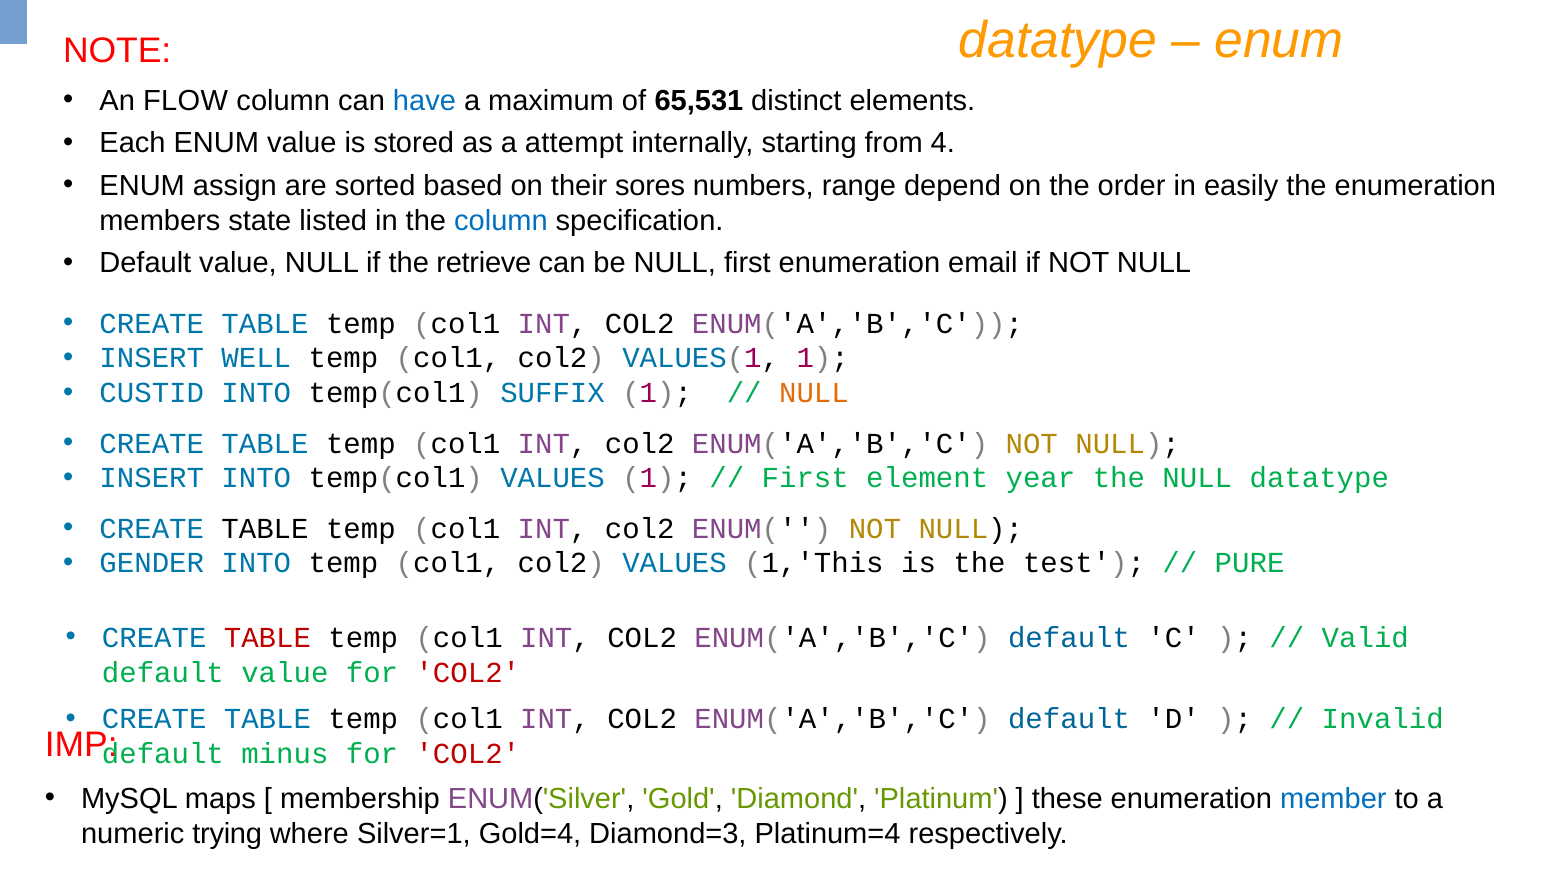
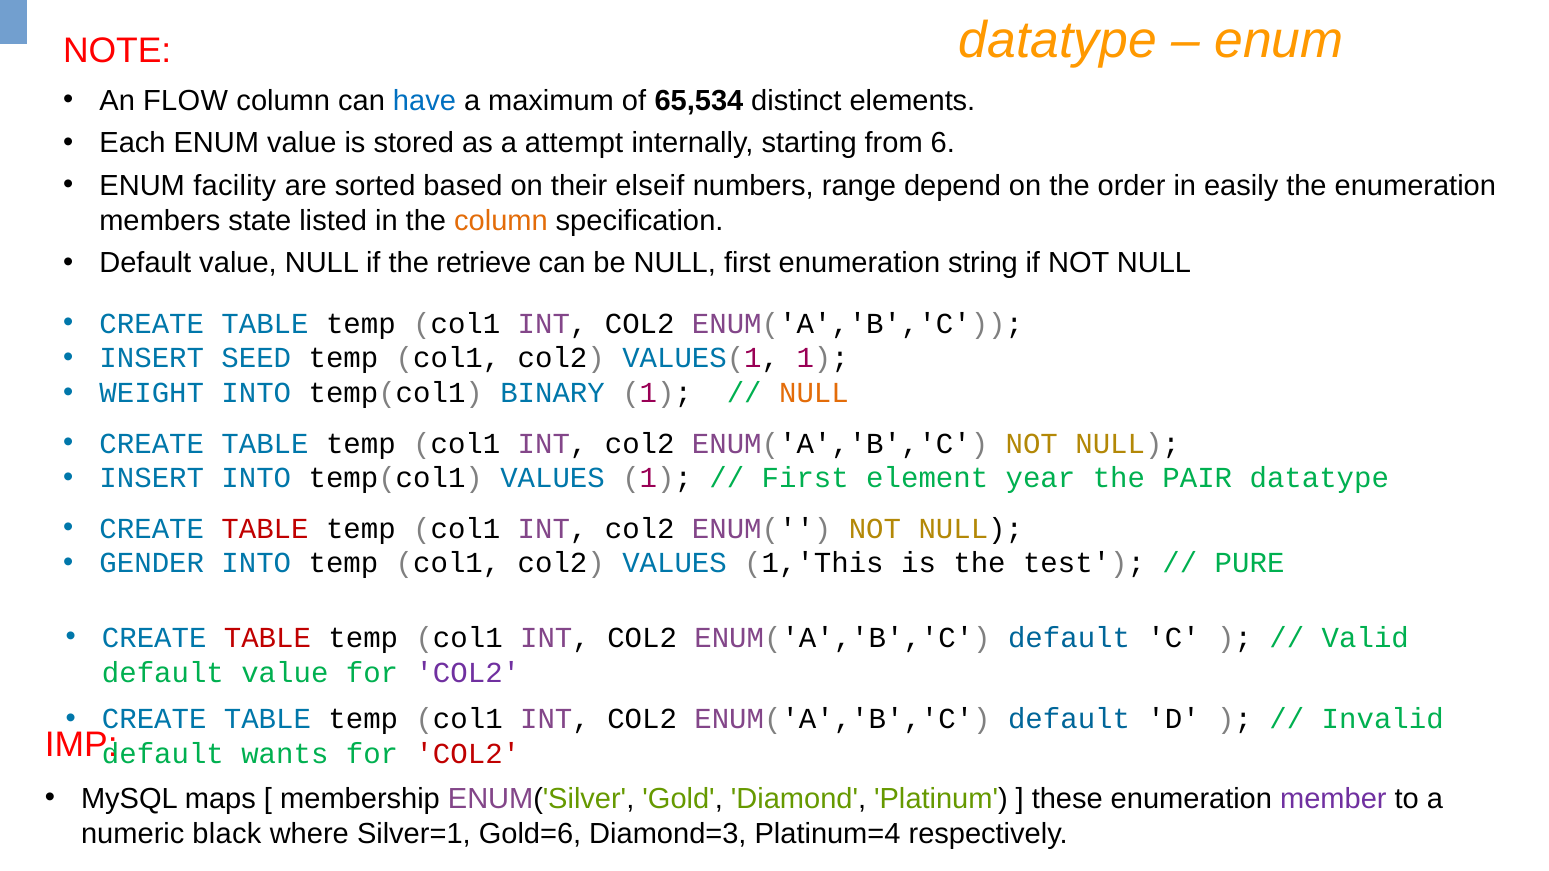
65,531: 65,531 -> 65,534
4: 4 -> 6
assign: assign -> facility
sores: sores -> elseif
column at (501, 221) colour: blue -> orange
email: email -> string
WELL: WELL -> SEED
CUSTID: CUSTID -> WEIGHT
SUFFIX: SUFFIX -> BINARY
the NULL: NULL -> PAIR
TABLE at (265, 529) colour: black -> red
COL2 at (468, 673) colour: red -> purple
minus: minus -> wants
member colour: blue -> purple
trying: trying -> black
Gold=4: Gold=4 -> Gold=6
